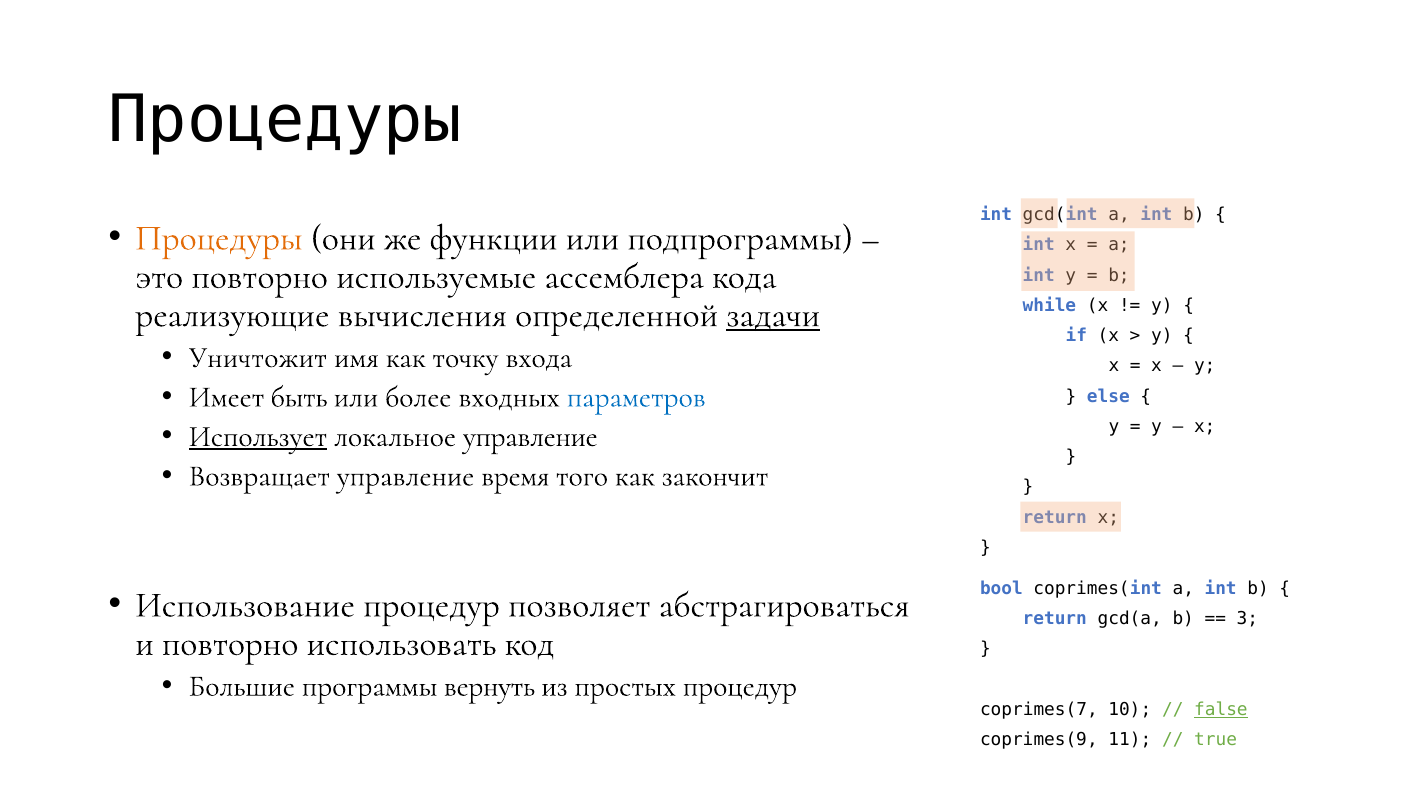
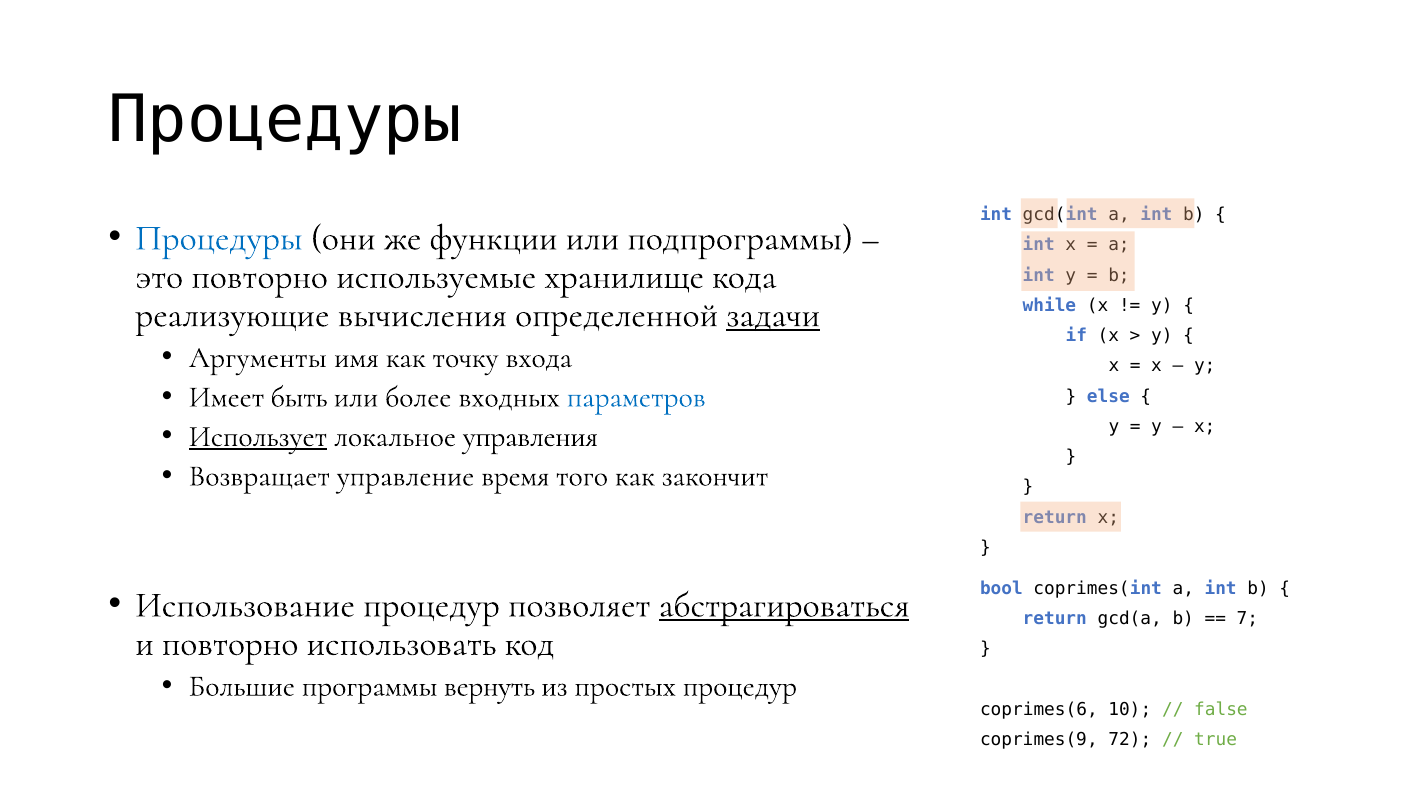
Процедуры at (219, 238) colour: orange -> blue
ассемблера: ассемблера -> хранилище
Уничтожит: Уничтожит -> Аргументы
локальное управление: управление -> управления
абстрагироваться underline: none -> present
3: 3 -> 7
coprimes(7: coprimes(7 -> coprimes(6
false underline: present -> none
11: 11 -> 72
